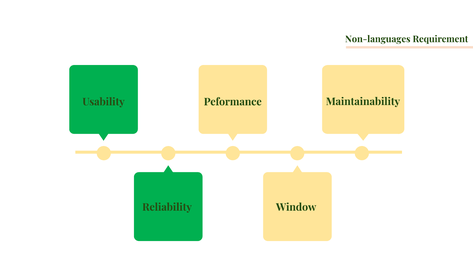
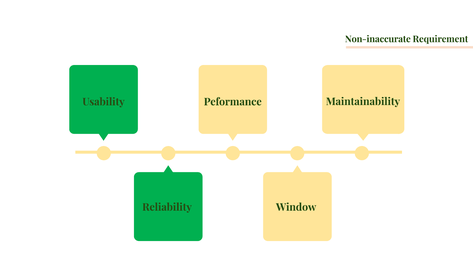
Non-languages: Non-languages -> Non-inaccurate
